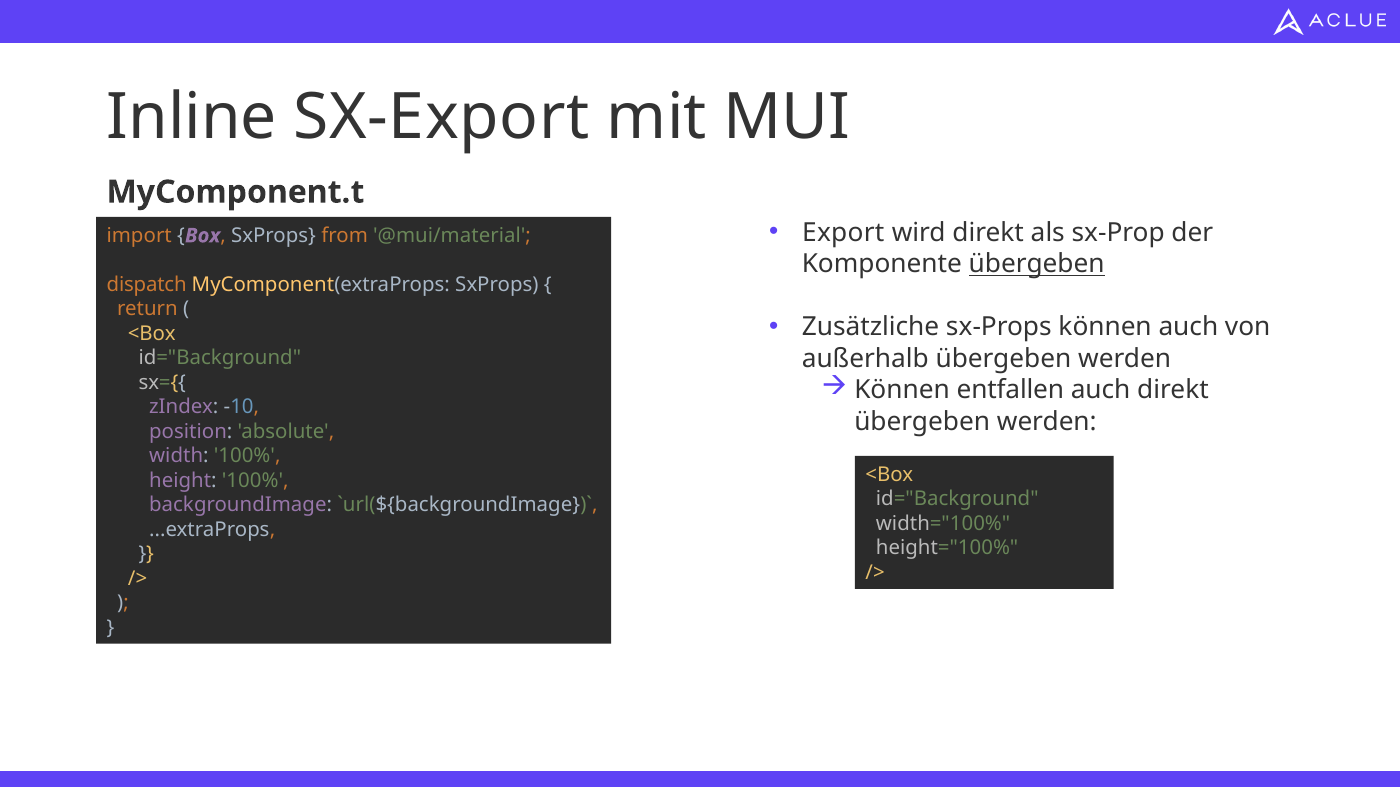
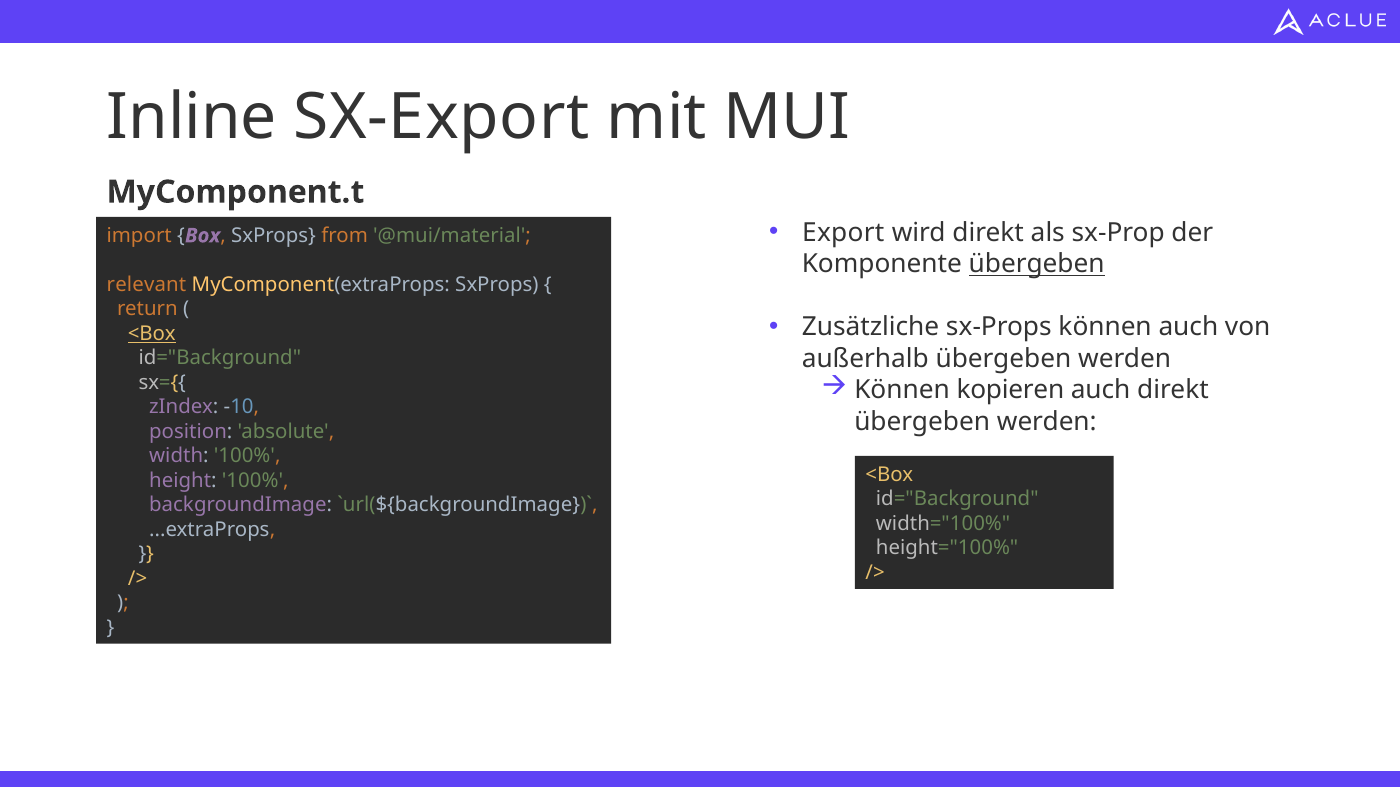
dispatch: dispatch -> relevant
<Box at (152, 334) underline: none -> present
entfallen: entfallen -> kopieren
